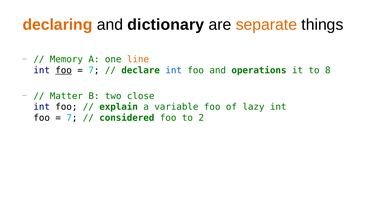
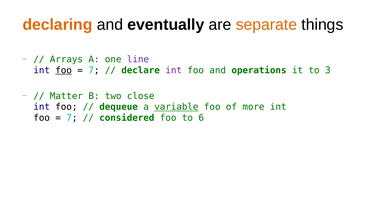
dictionary: dictionary -> eventually
Memory: Memory -> Arrays
line colour: orange -> purple
int at (174, 70) colour: blue -> purple
8: 8 -> 3
explain: explain -> dequeue
variable underline: none -> present
lazy: lazy -> more
2: 2 -> 6
